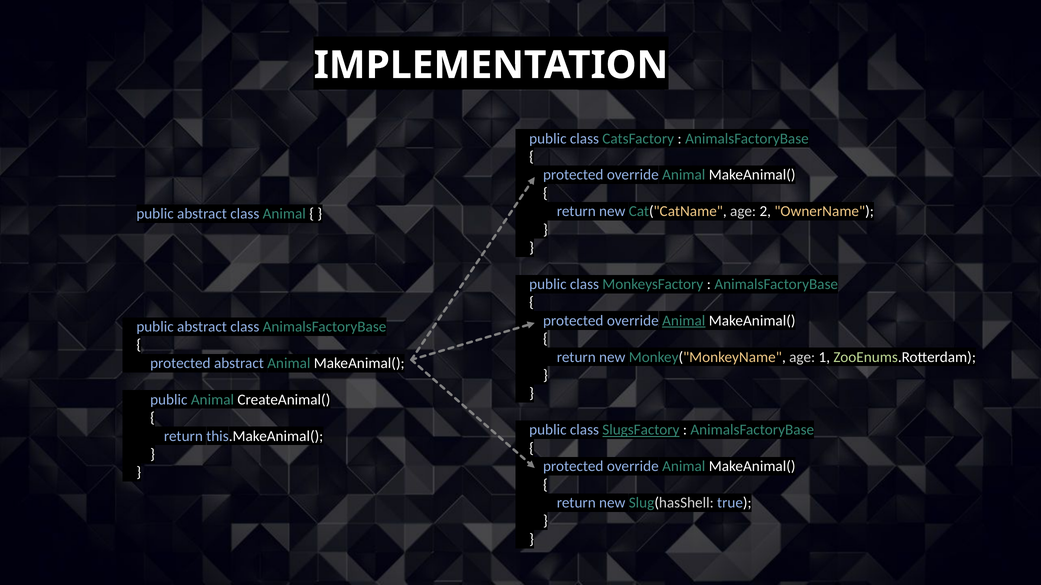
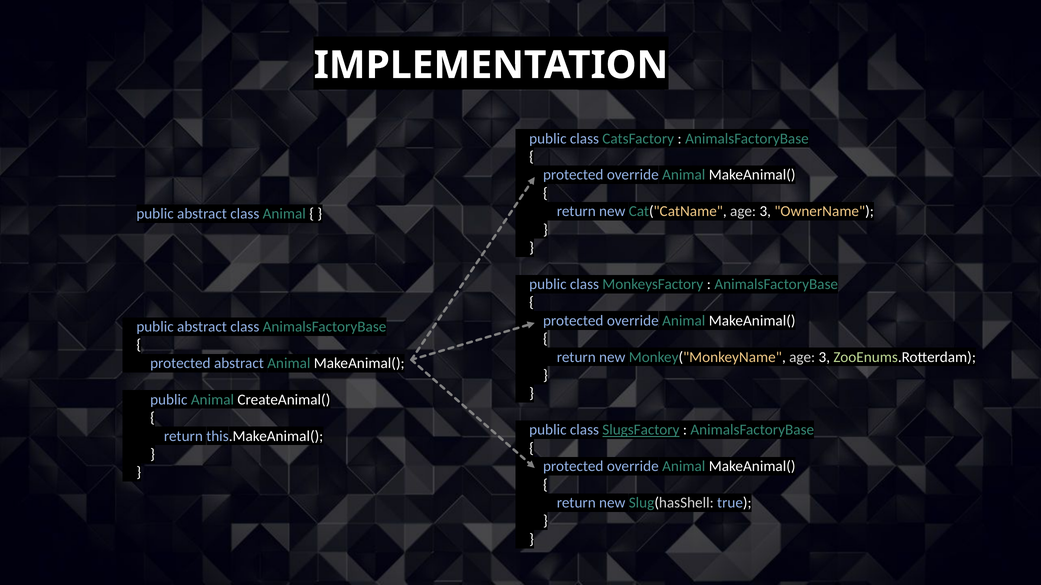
Cat("CatName age 2: 2 -> 3
Animal at (684, 321) underline: present -> none
Monkey("MonkeyName age 1: 1 -> 3
